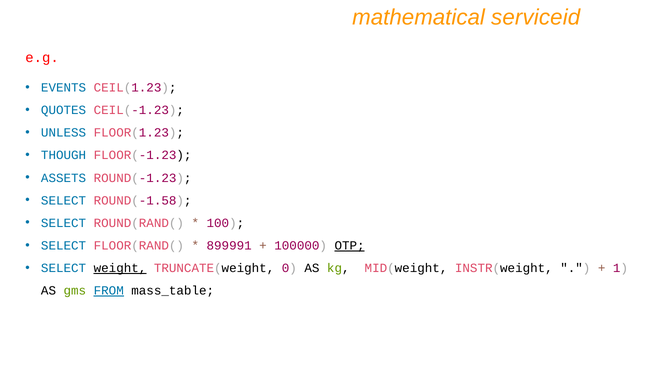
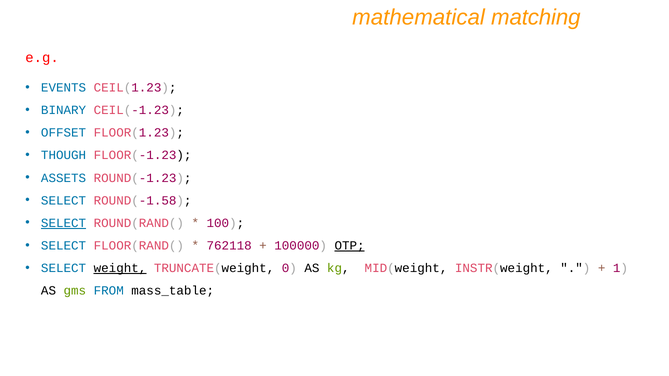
serviceid: serviceid -> matching
QUOTES: QUOTES -> BINARY
UNLESS: UNLESS -> OFFSET
SELECT at (64, 223) underline: none -> present
899991: 899991 -> 762118
FROM underline: present -> none
